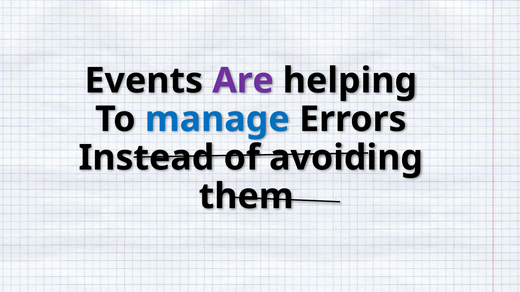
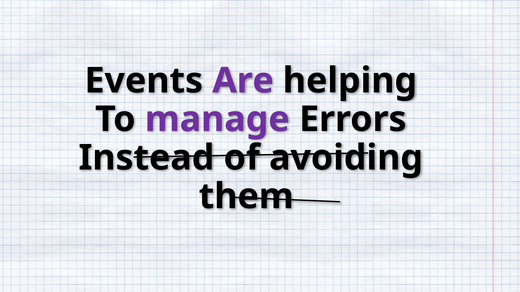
manage colour: blue -> purple
